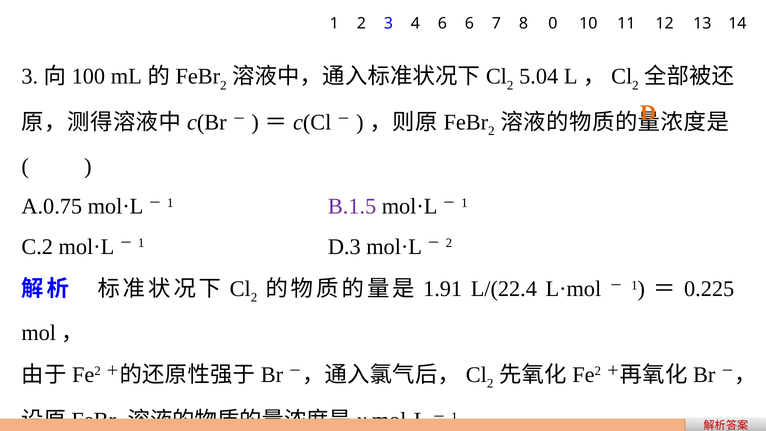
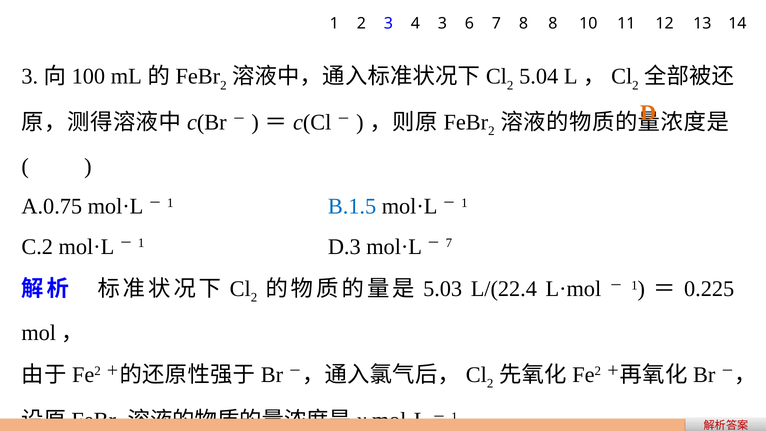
4 6: 6 -> 3
8 0: 0 -> 8
B.1.5 colour: purple -> blue
2 at (449, 243): 2 -> 7
1.91: 1.91 -> 5.03
